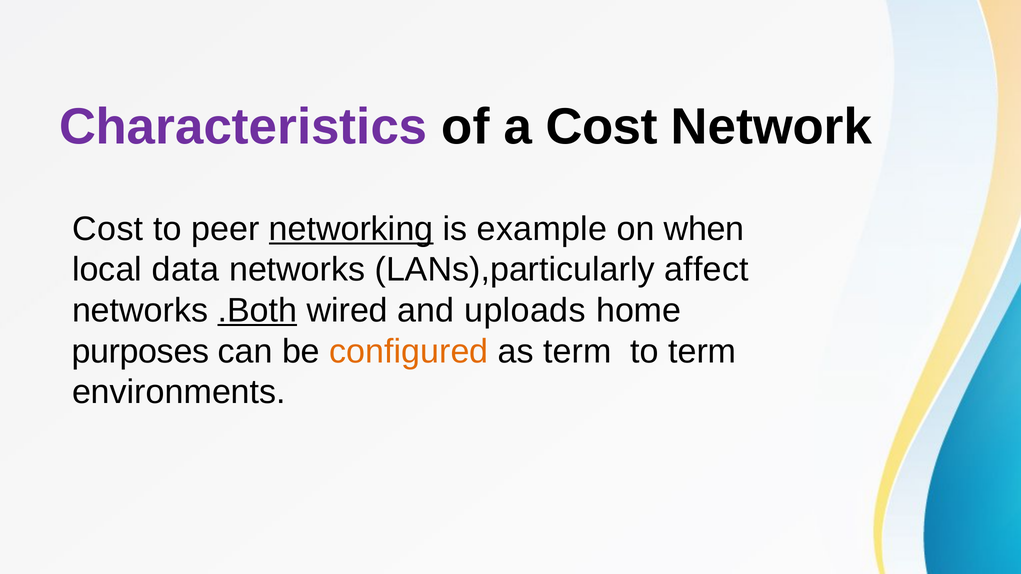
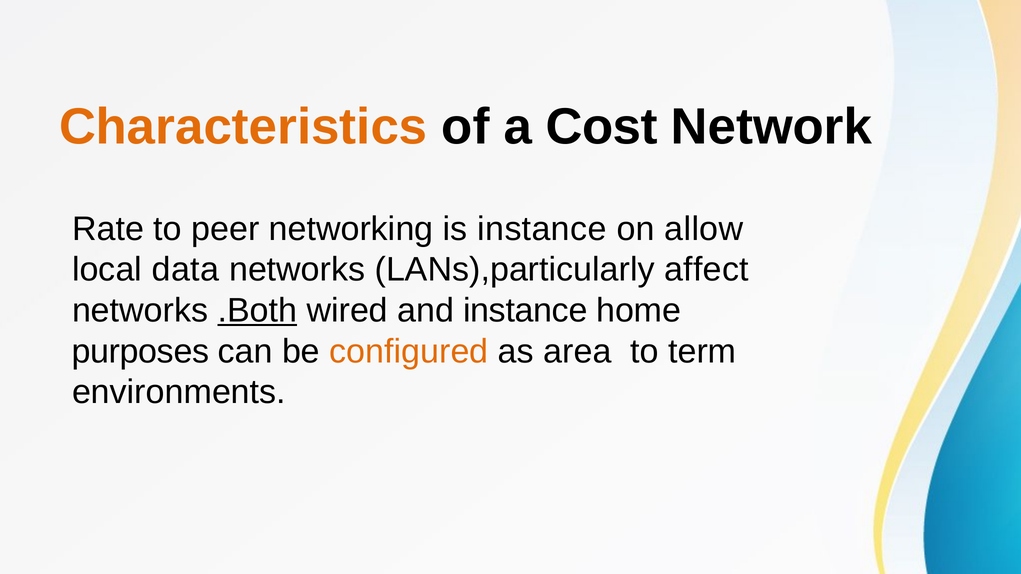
Characteristics colour: purple -> orange
Cost at (108, 229): Cost -> Rate
networking underline: present -> none
is example: example -> instance
when: when -> allow
and uploads: uploads -> instance
as term: term -> area
